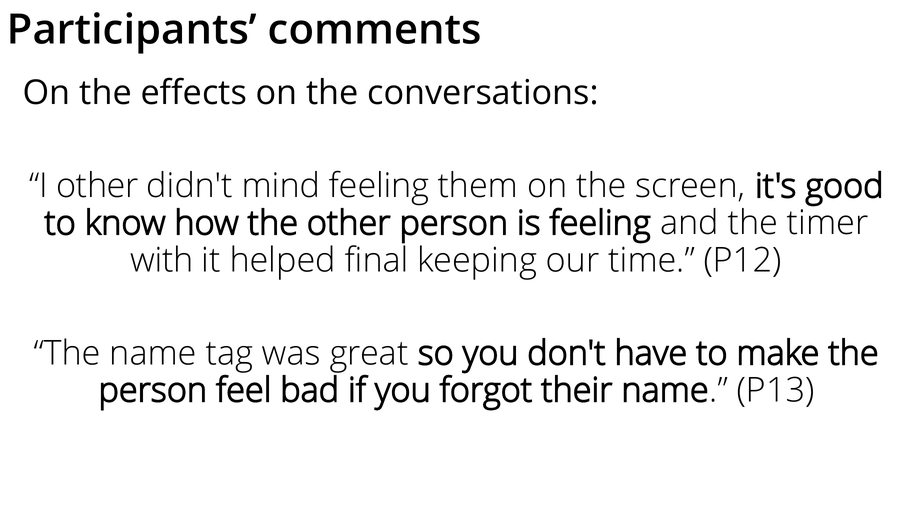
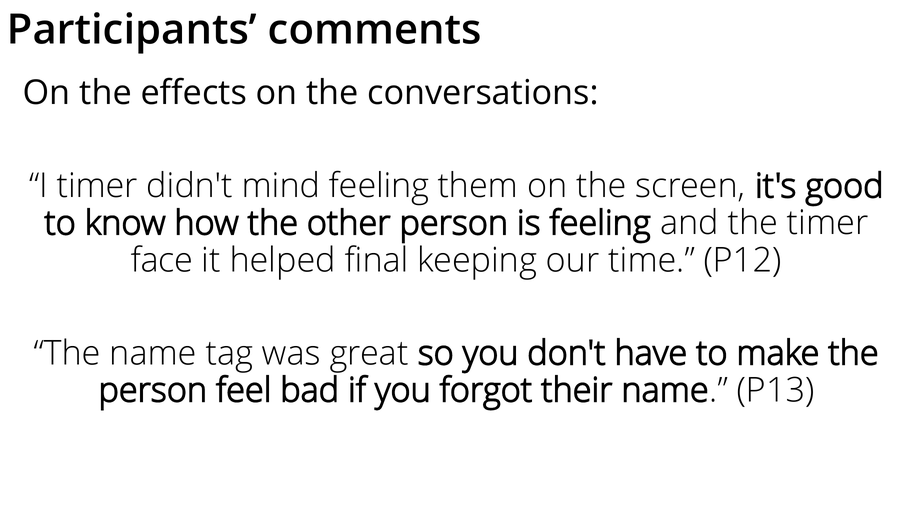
I other: other -> timer
with: with -> face
